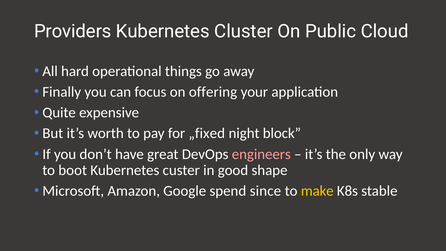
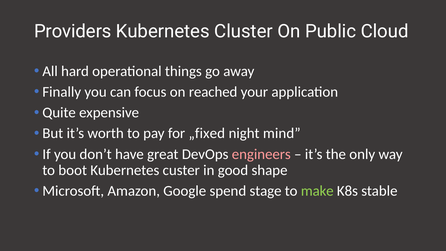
offering: offering -> reached
block: block -> mind
since: since -> stage
make colour: yellow -> light green
